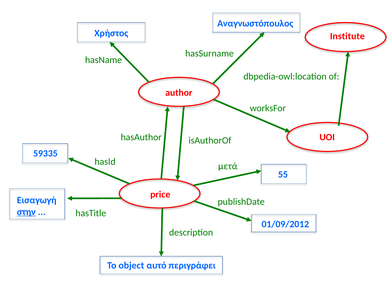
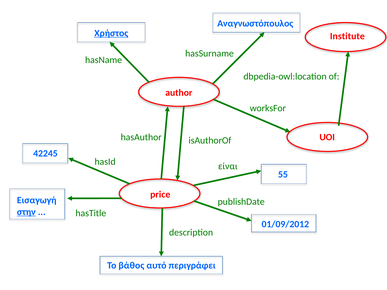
Χρήστος underline: none -> present
59335: 59335 -> 42245
μετά: μετά -> είναι
object: object -> βάθος
